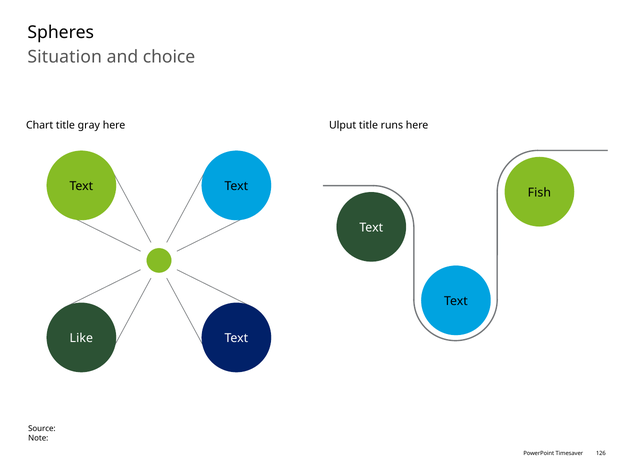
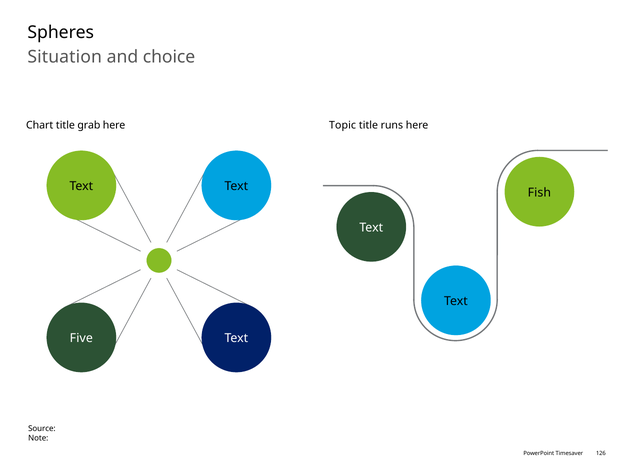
gray: gray -> grab
Ulput: Ulput -> Topic
Like: Like -> Five
